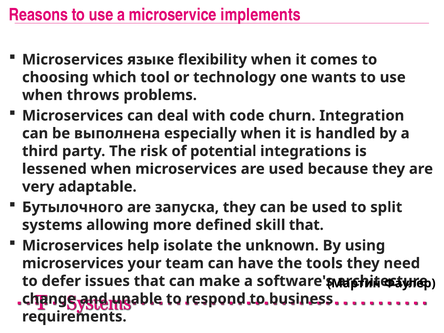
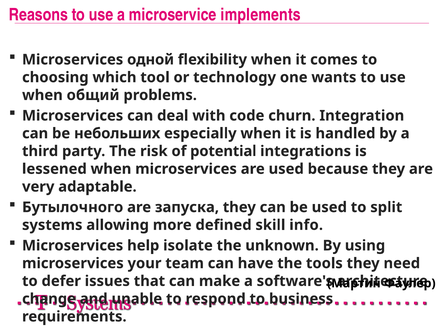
языке: языке -> одной
throws: throws -> общий
выполнена: выполнена -> небольших
skill that: that -> info
